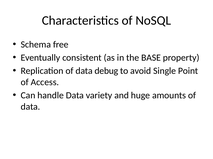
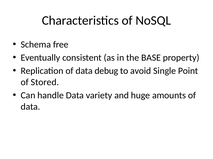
Access: Access -> Stored
